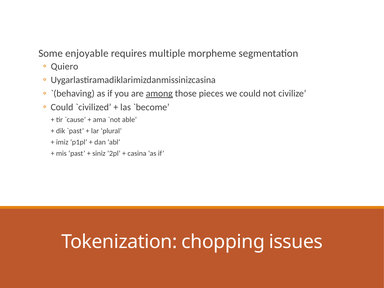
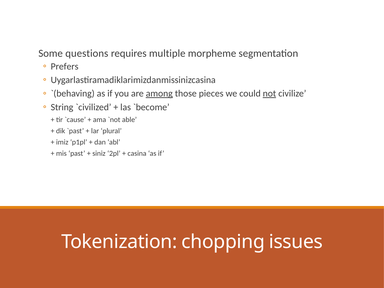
enjoyable: enjoyable -> questions
Quiero: Quiero -> Prefers
not underline: none -> present
Could at (62, 107): Could -> String
